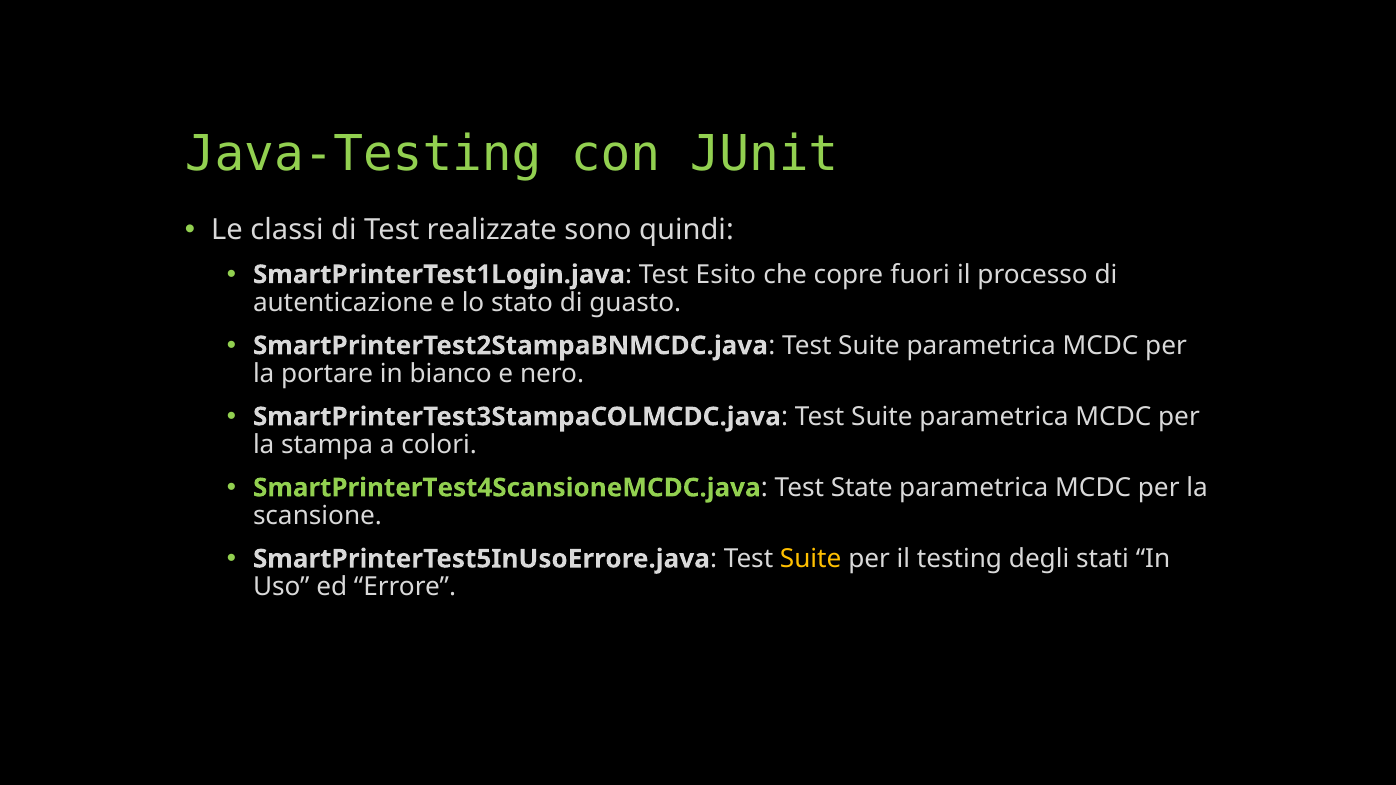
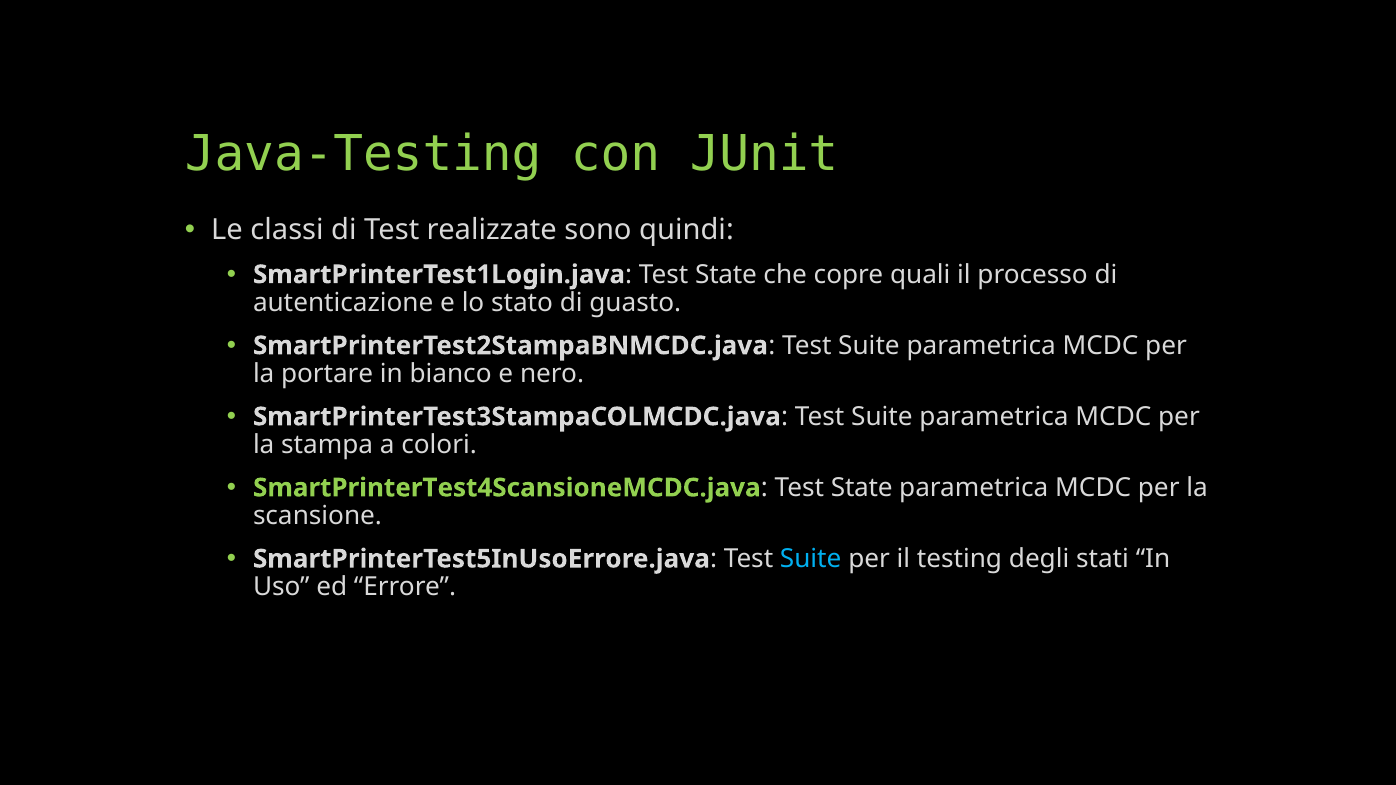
Esito at (726, 275): Esito -> State
fuori: fuori -> quali
Suite at (811, 559) colour: yellow -> light blue
